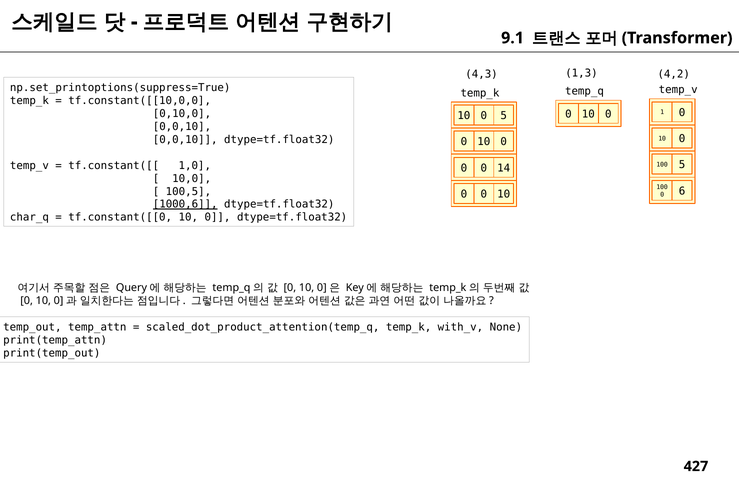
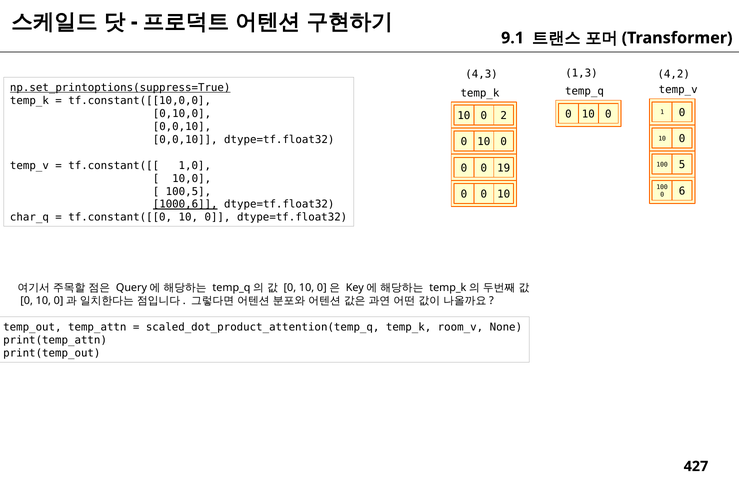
np.set_printoptions(suppress=True underline: none -> present
0 5: 5 -> 2
14: 14 -> 19
with_v: with_v -> room_v
